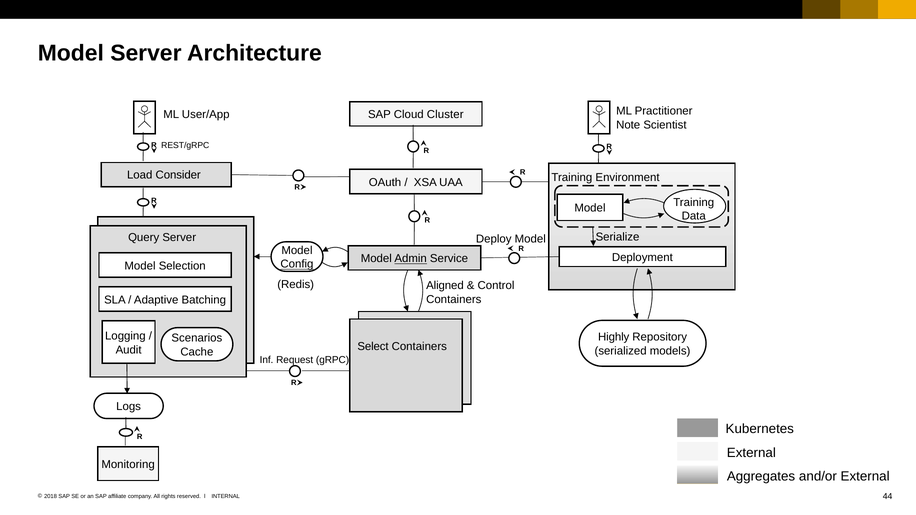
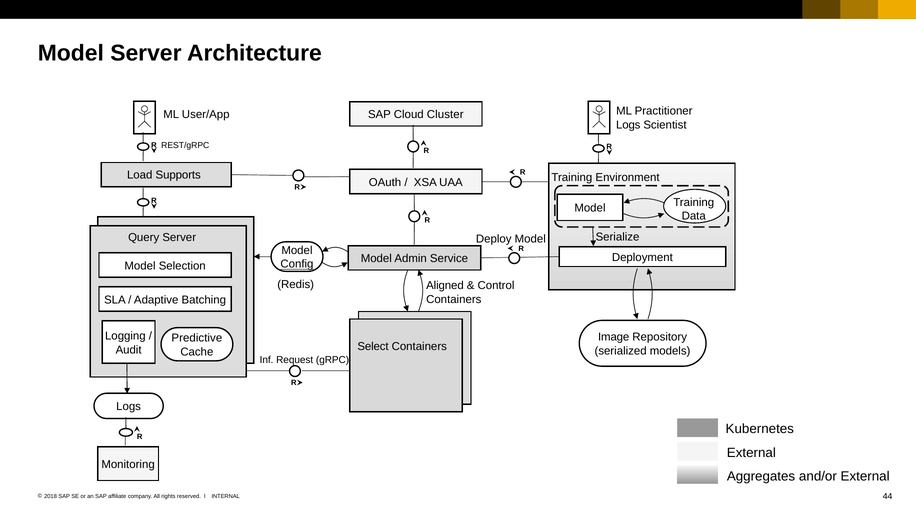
Note at (628, 125): Note -> Logs
Consider: Consider -> Supports
Admin underline: present -> none
Highly: Highly -> Image
Scenarios: Scenarios -> Predictive
